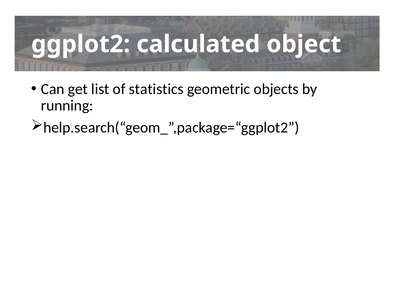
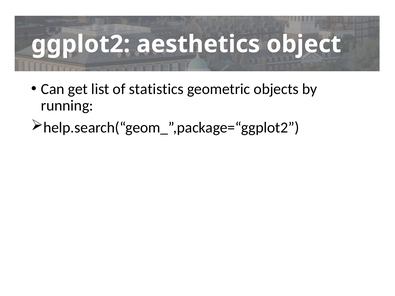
calculated: calculated -> aesthetics
